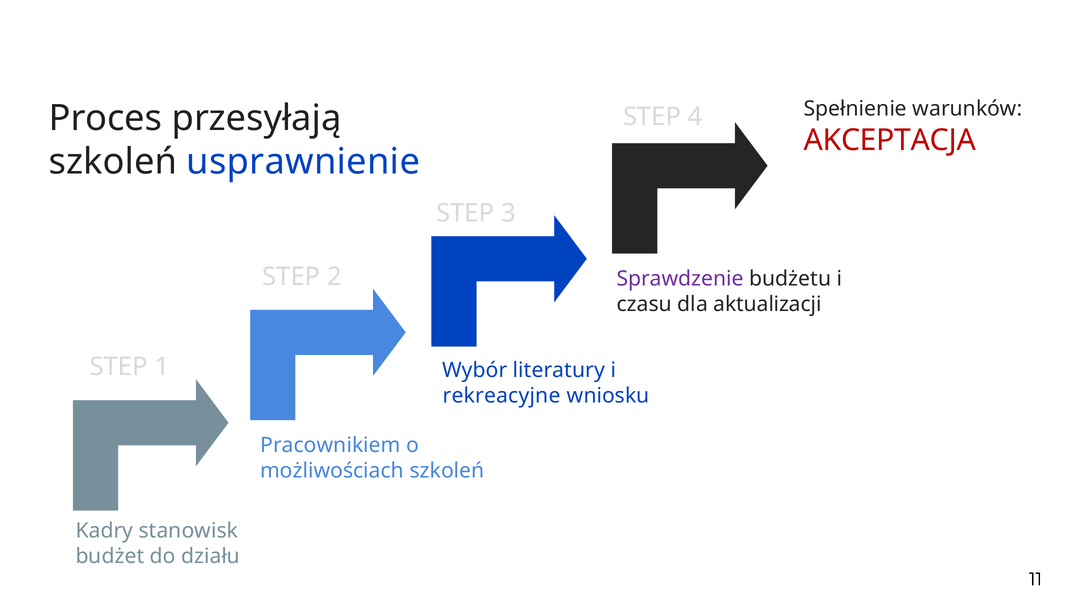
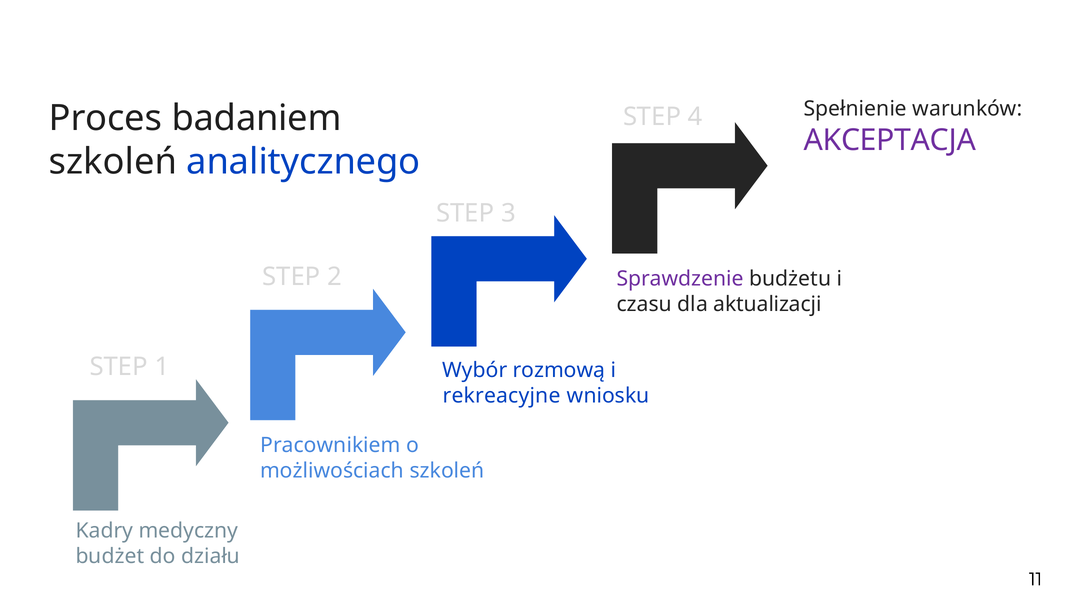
przesyłają: przesyłają -> badaniem
AKCEPTACJA colour: red -> purple
usprawnienie: usprawnienie -> analitycznego
literatury: literatury -> rozmową
stanowisk: stanowisk -> medyczny
